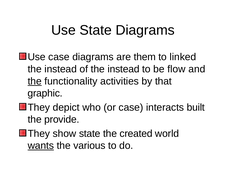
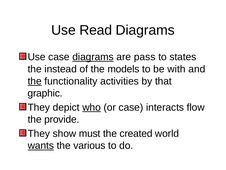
Use State: State -> Read
diagrams at (93, 57) underline: none -> present
them: them -> pass
linked: linked -> states
of the instead: instead -> models
flow: flow -> with
who underline: none -> present
built: built -> flow
show state: state -> must
